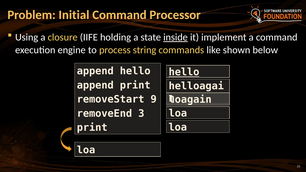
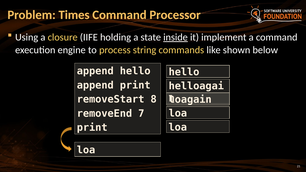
Initial: Initial -> Times
hello at (184, 72) underline: present -> none
9: 9 -> 8
3: 3 -> 7
